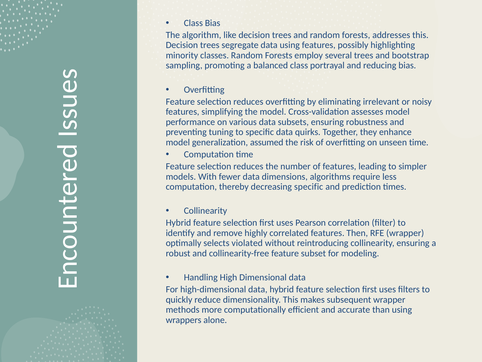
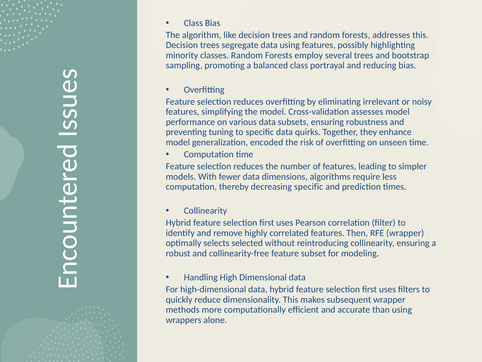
assumed: assumed -> encoded
violated: violated -> selected
